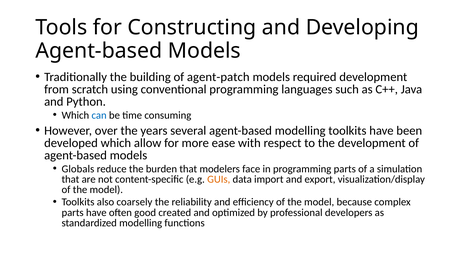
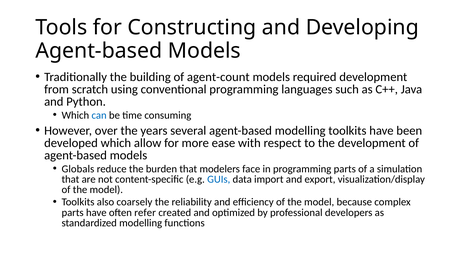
agent-patch: agent-patch -> agent-count
GUIs colour: orange -> blue
good: good -> refer
